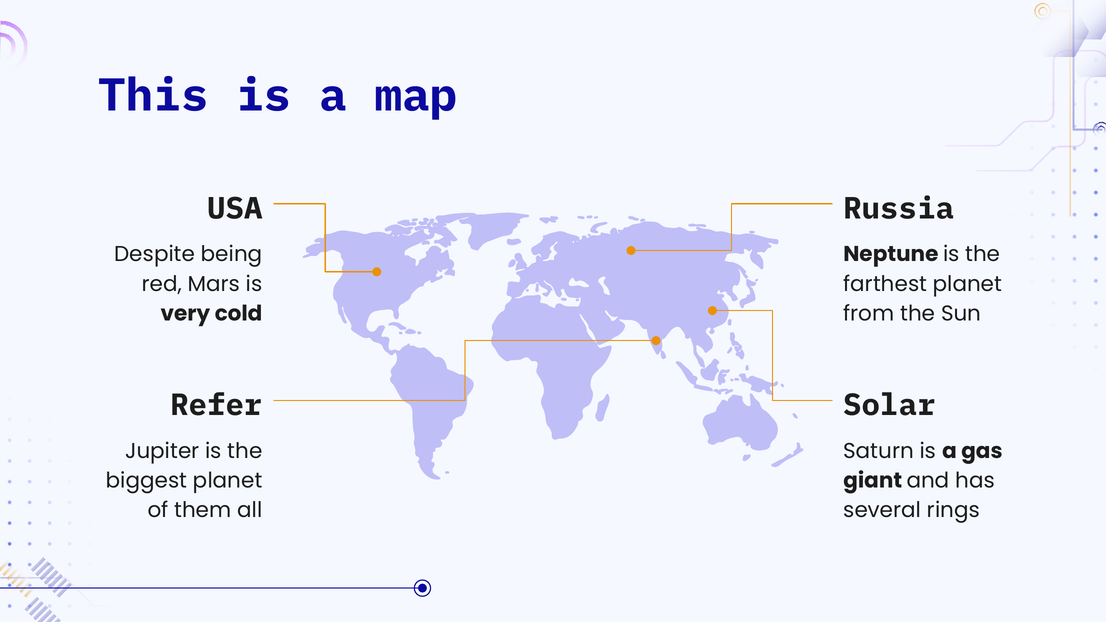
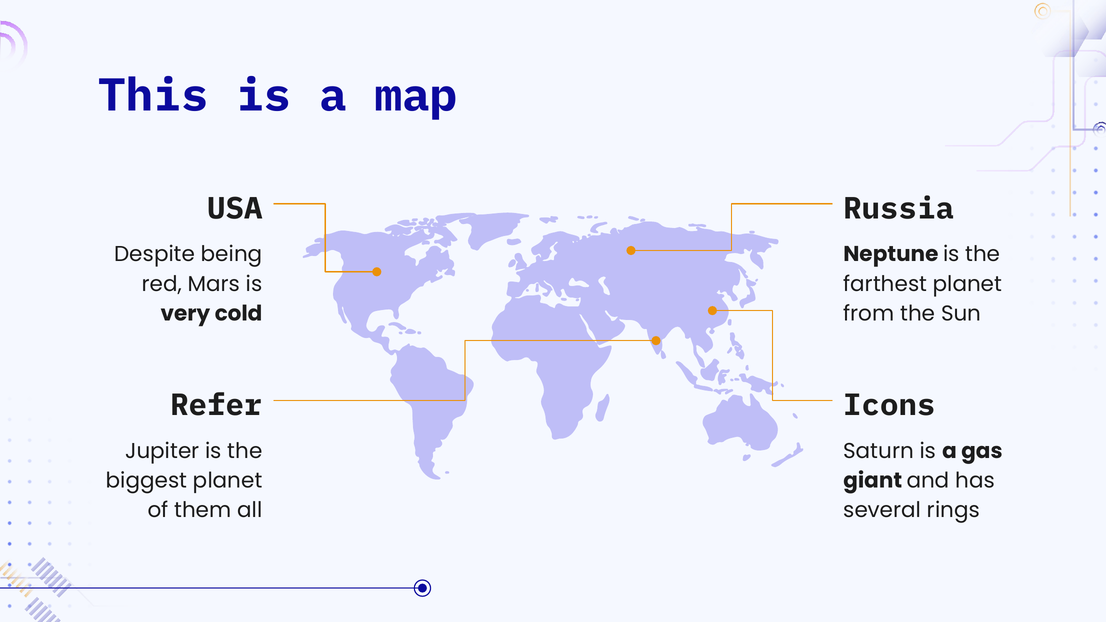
Solar: Solar -> Icons
